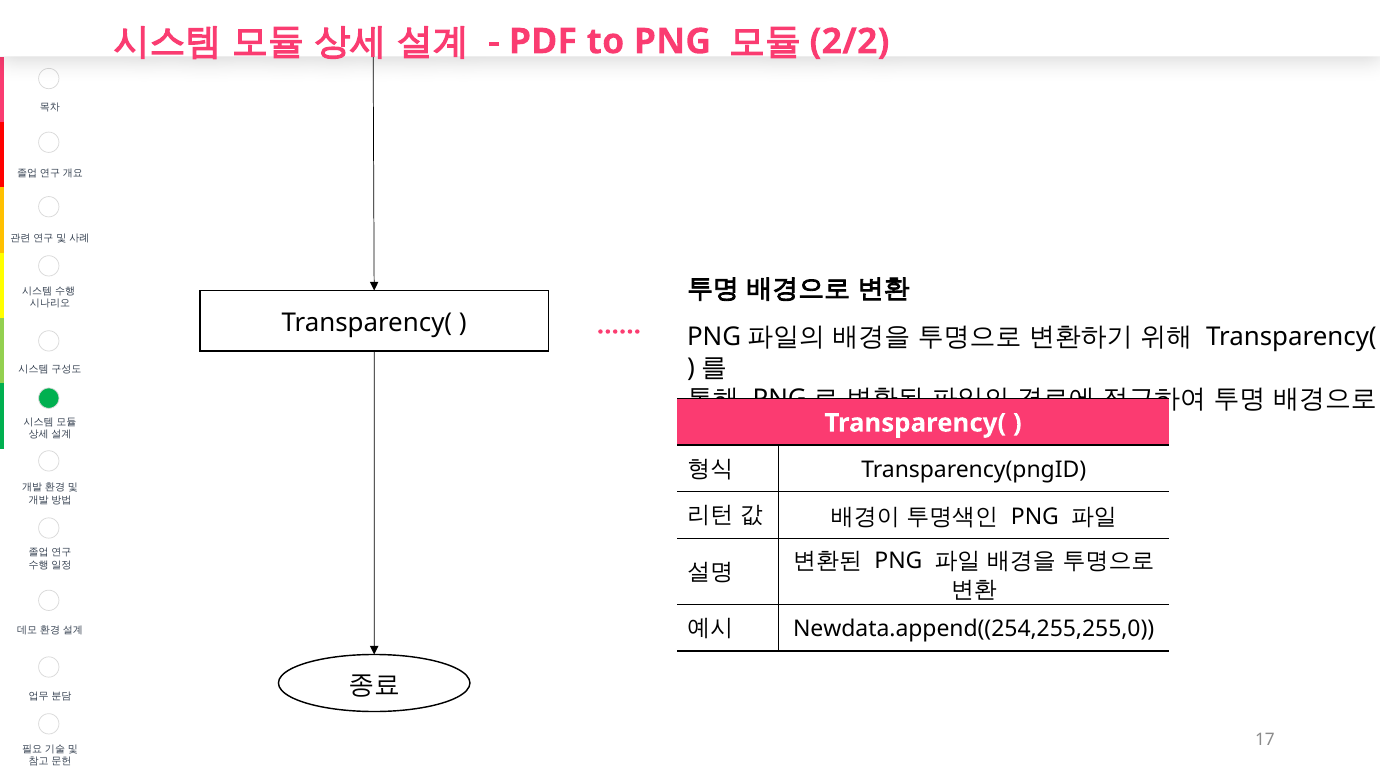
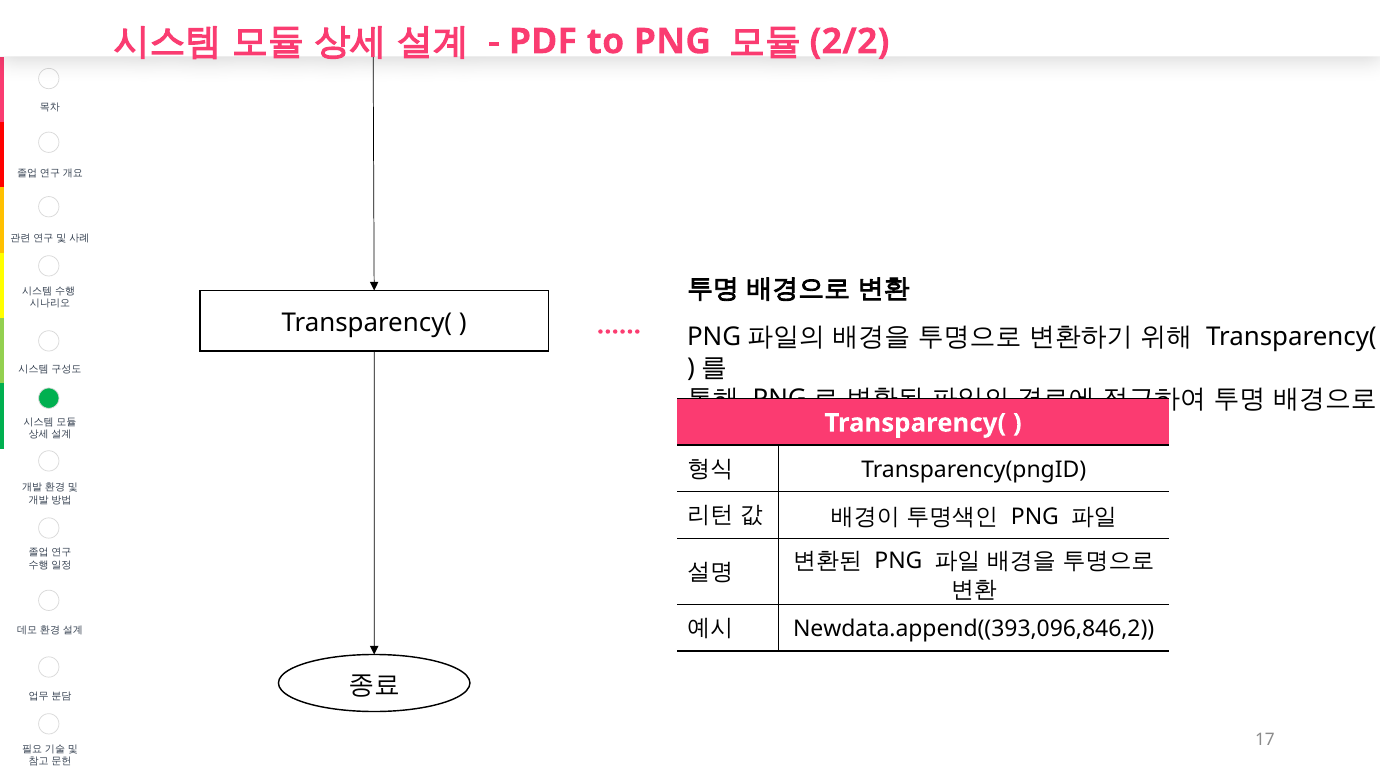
Newdata.append((254,255,255,0: Newdata.append((254,255,255,0 -> Newdata.append((393,096,846,2
